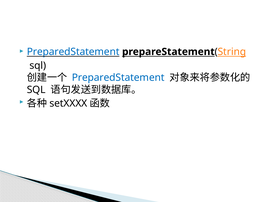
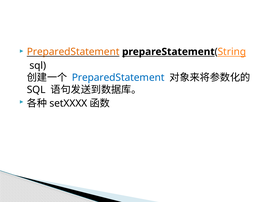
PreparedStatement at (73, 52) colour: blue -> orange
